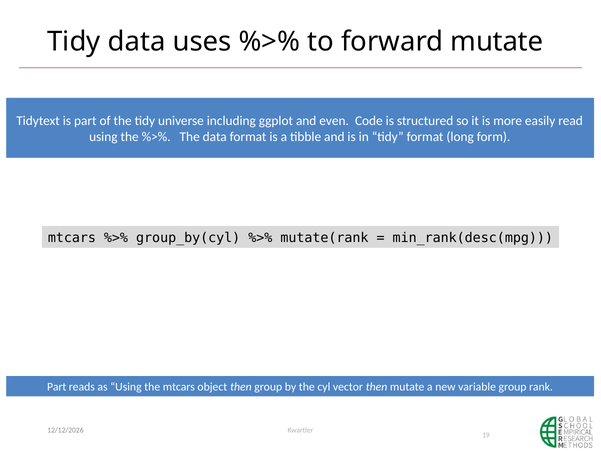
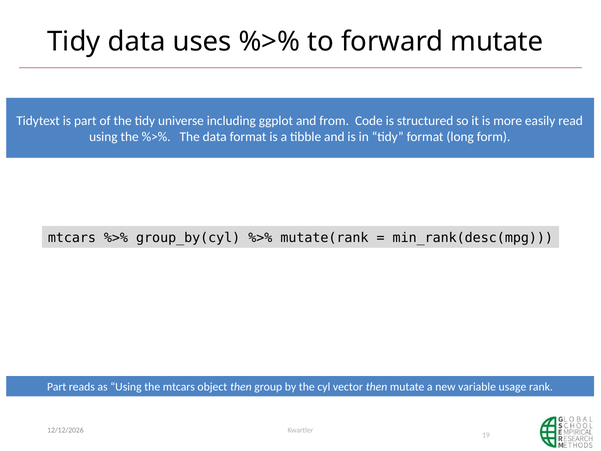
even: even -> from
variable group: group -> usage
